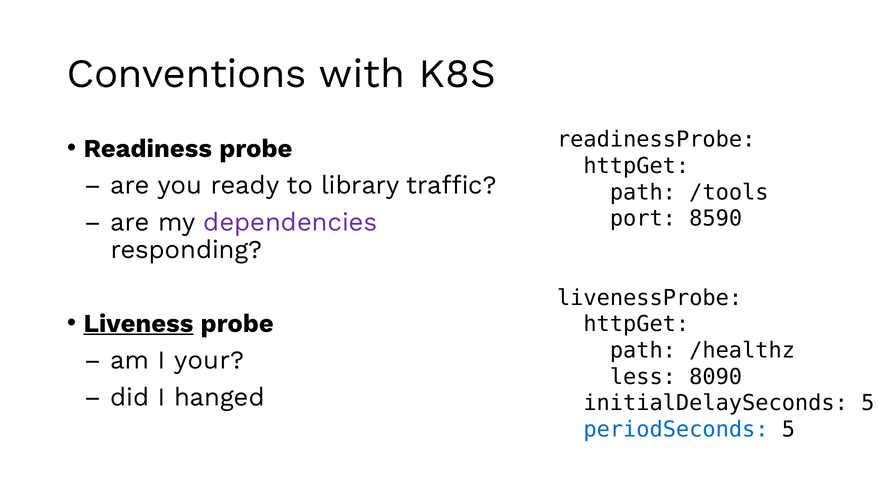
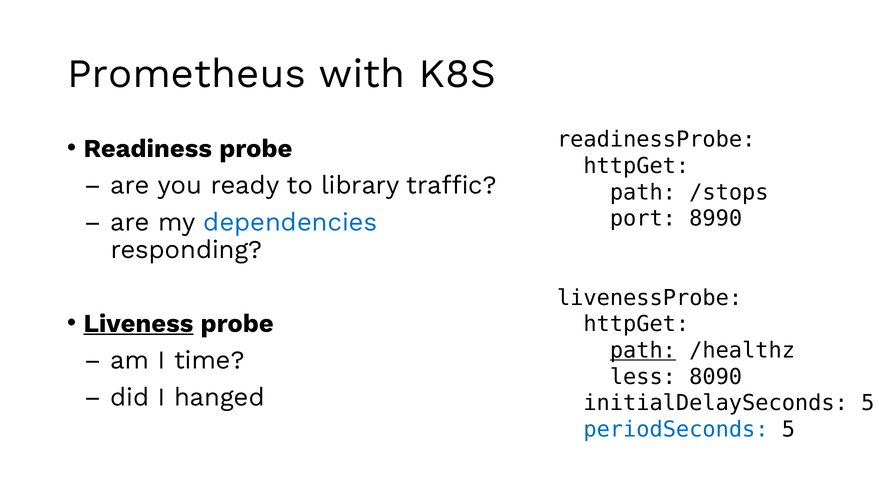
Conventions: Conventions -> Prometheus
/tools: /tools -> /stops
8590: 8590 -> 8990
dependencies colour: purple -> blue
path at (643, 351) underline: none -> present
your: your -> time
